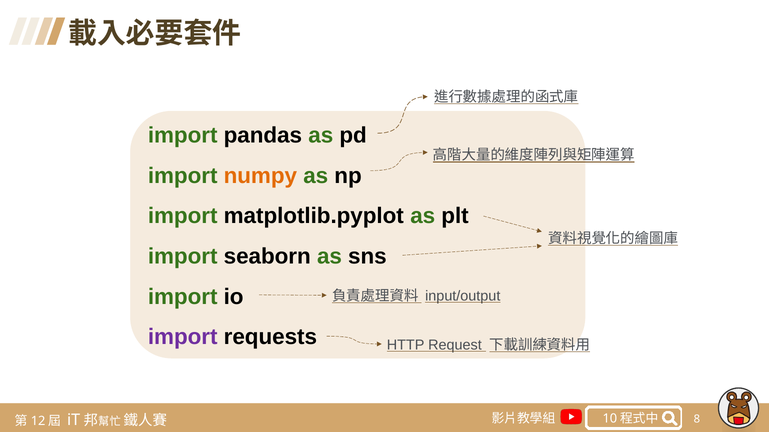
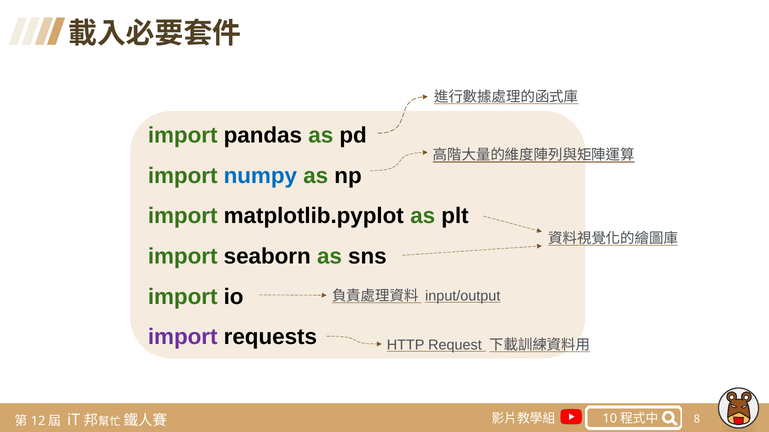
numpy colour: orange -> blue
